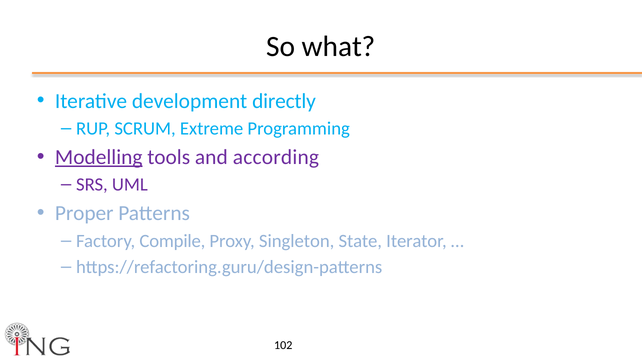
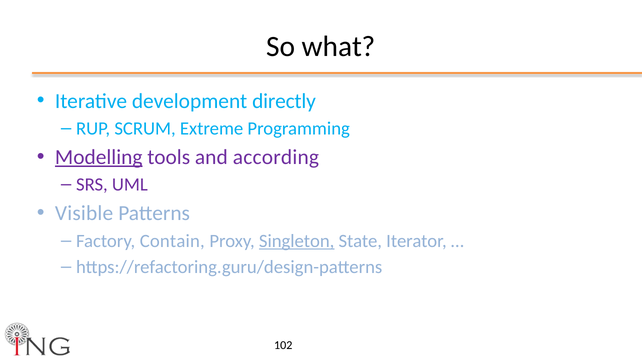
Proper: Proper -> Visible
Compile: Compile -> Contain
Singleton underline: none -> present
